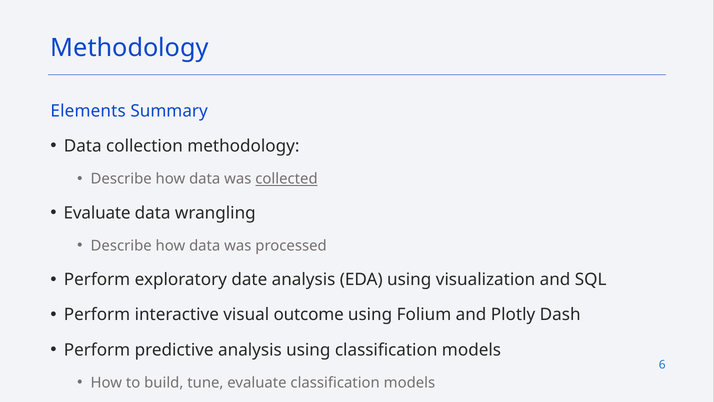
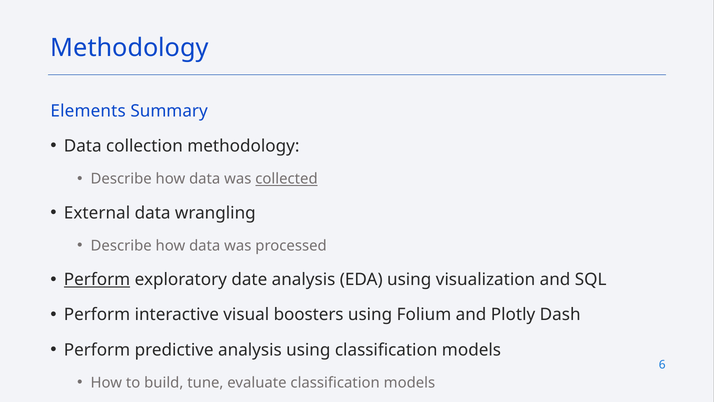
Evaluate at (97, 213): Evaluate -> External
Perform at (97, 280) underline: none -> present
outcome: outcome -> boosters
